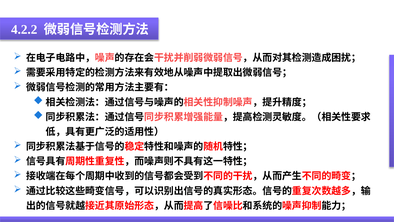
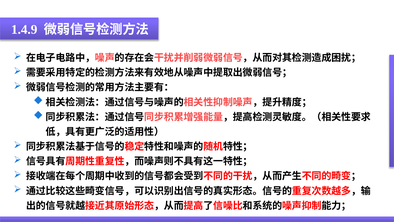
4.2.2: 4.2.2 -> 1.4.9
